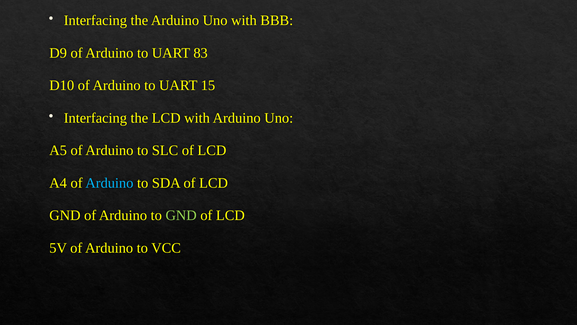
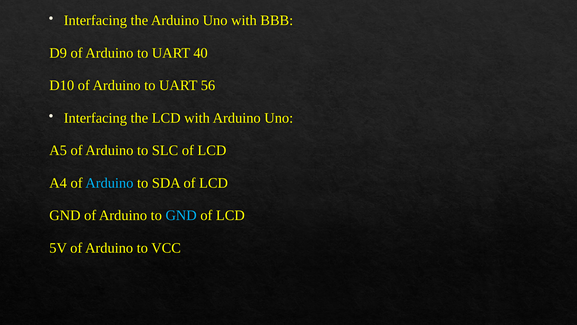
83: 83 -> 40
15: 15 -> 56
GND at (181, 215) colour: light green -> light blue
